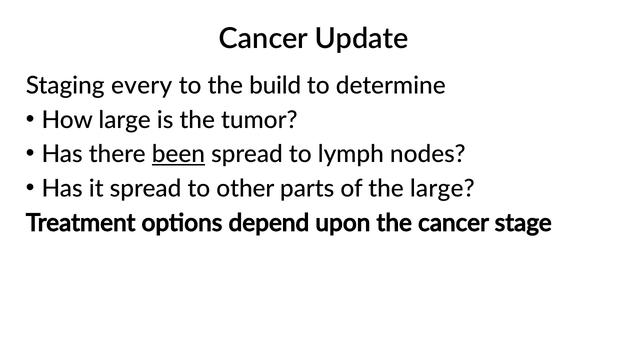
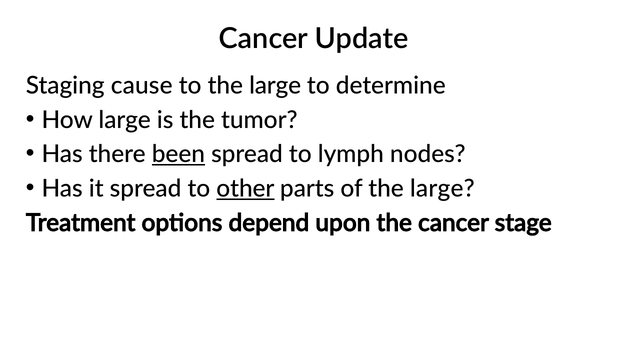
every: every -> cause
to the build: build -> large
other underline: none -> present
